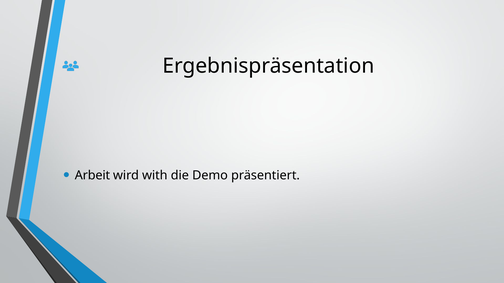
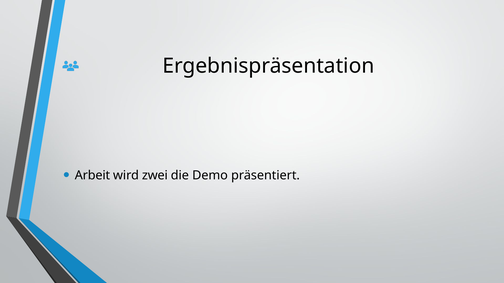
with: with -> zwei
